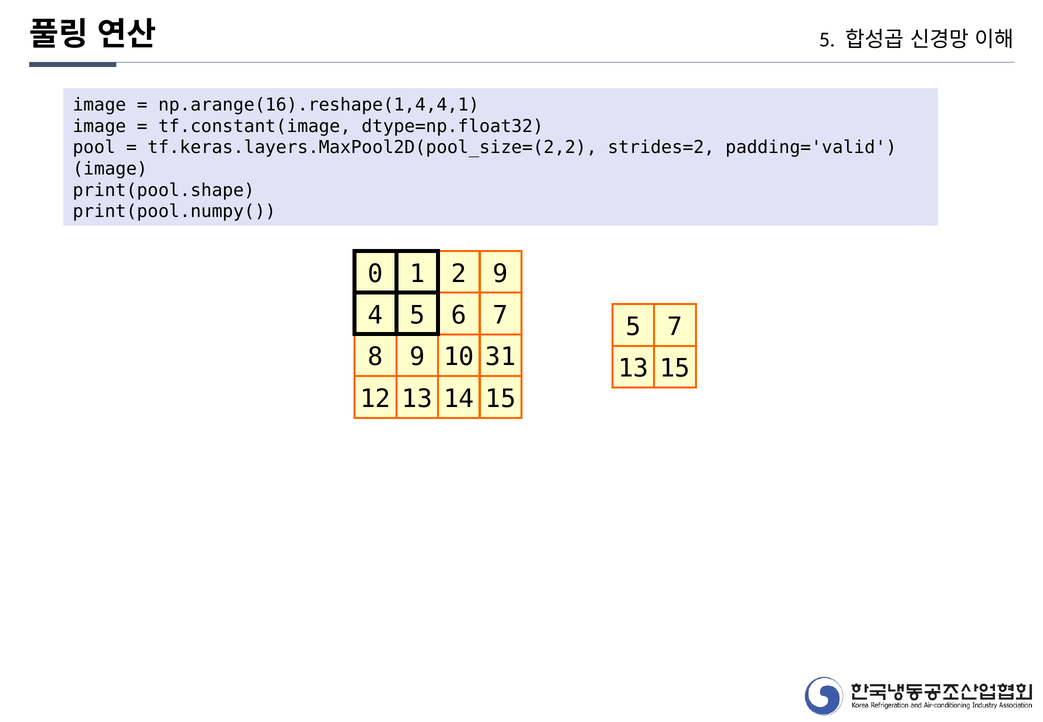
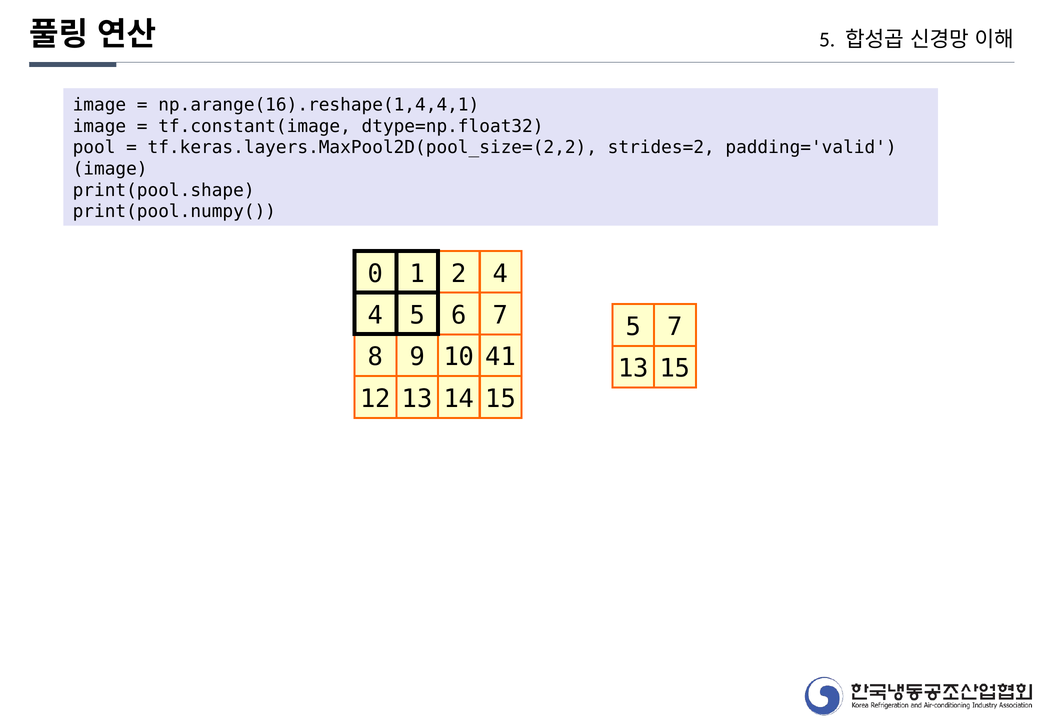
2 9: 9 -> 4
31: 31 -> 41
